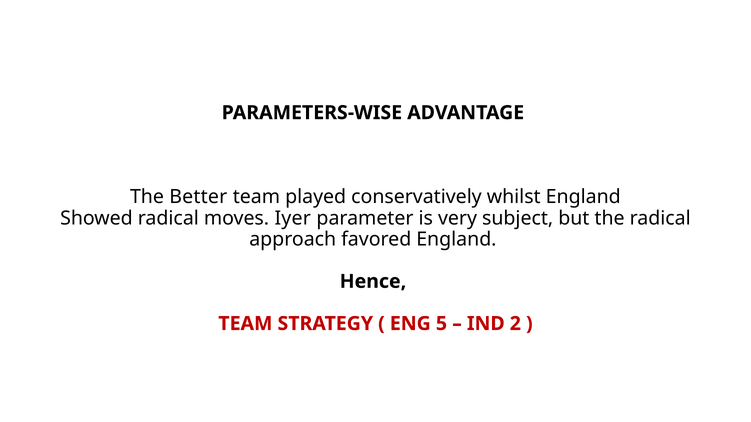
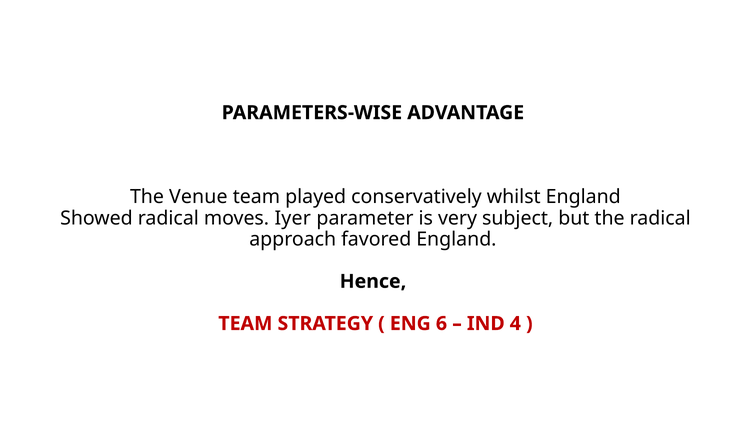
Better: Better -> Venue
5: 5 -> 6
2: 2 -> 4
